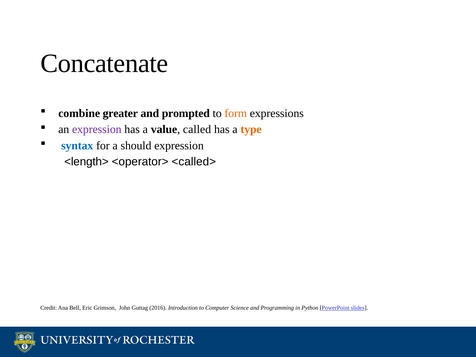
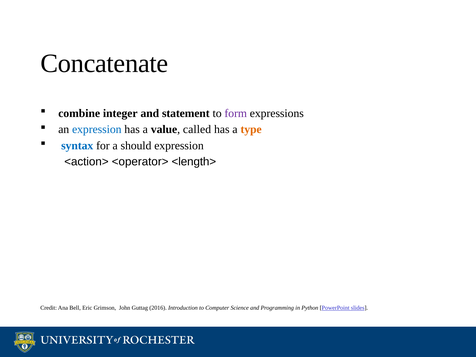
greater: greater -> integer
prompted: prompted -> statement
form colour: orange -> purple
expression at (97, 129) colour: purple -> blue
<length>: <length> -> <action>
<called>: <called> -> <length>
